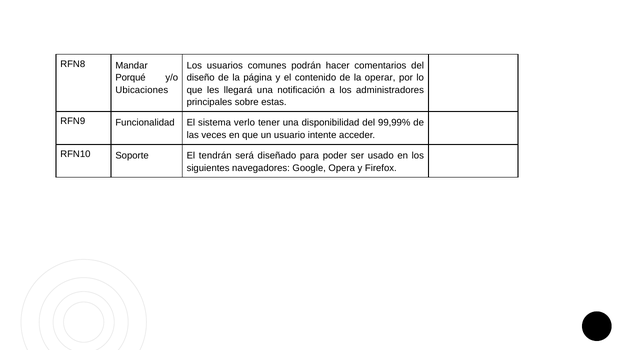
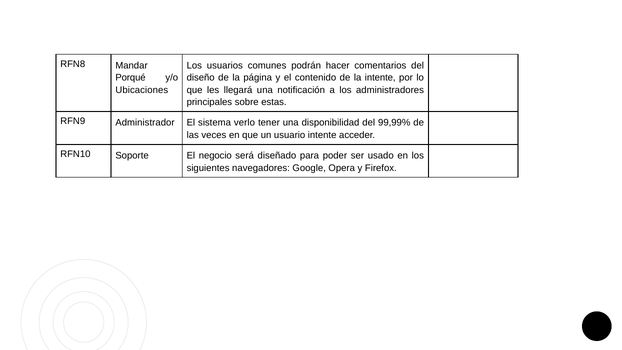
la operar: operar -> intente
Funcionalidad: Funcionalidad -> Administrador
tendrán: tendrán -> negocio
